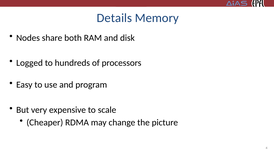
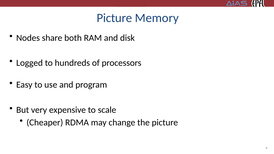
Details at (114, 18): Details -> Picture
